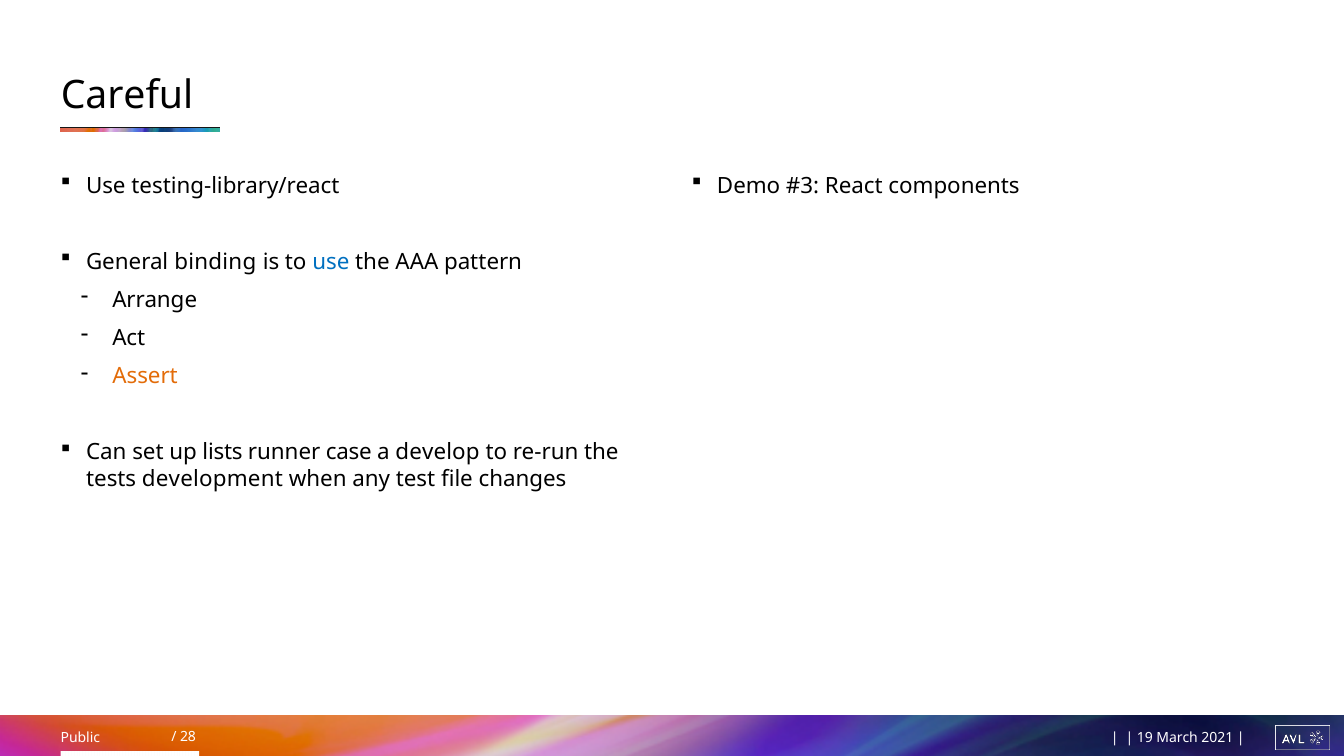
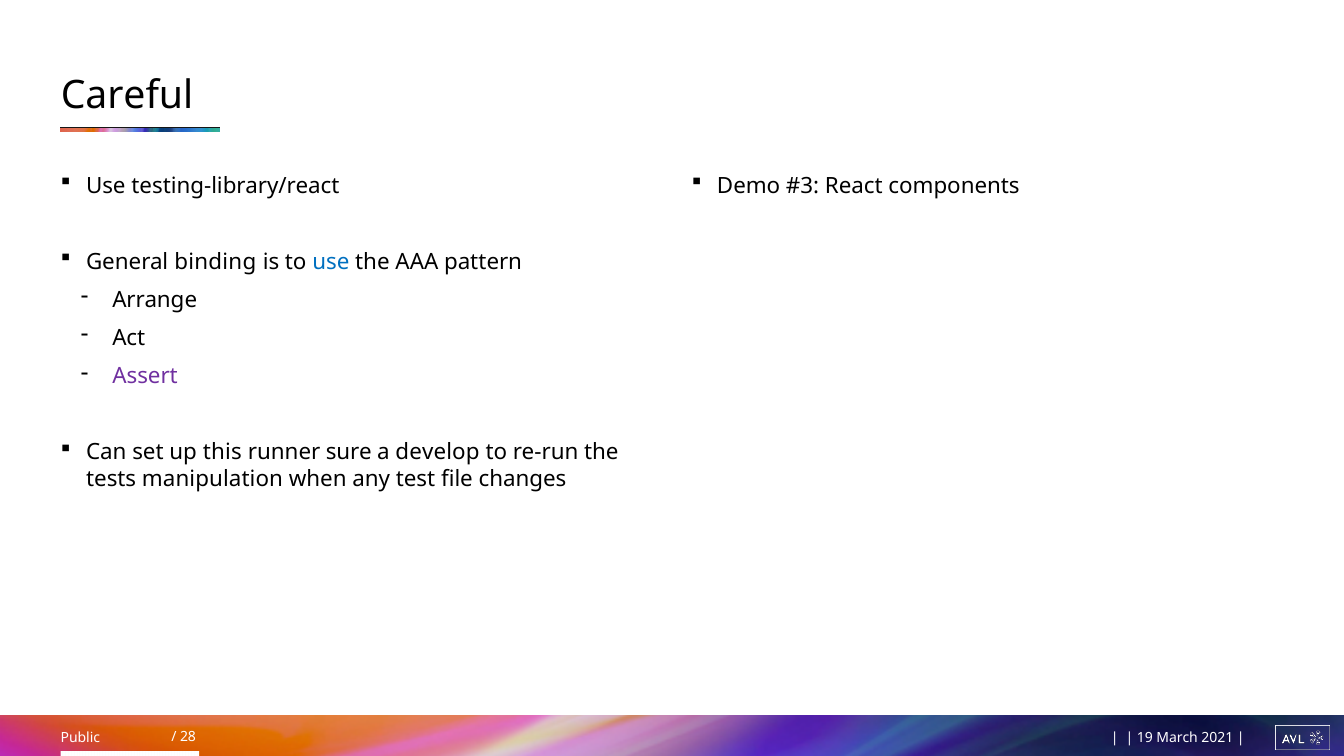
Assert colour: orange -> purple
lists: lists -> this
case: case -> sure
development: development -> manipulation
